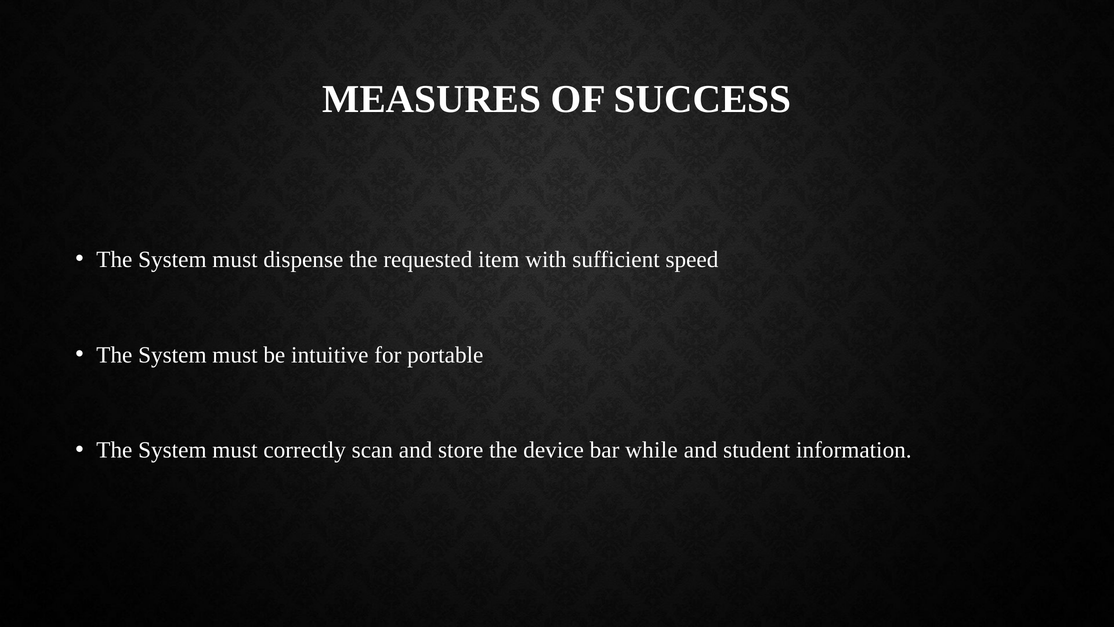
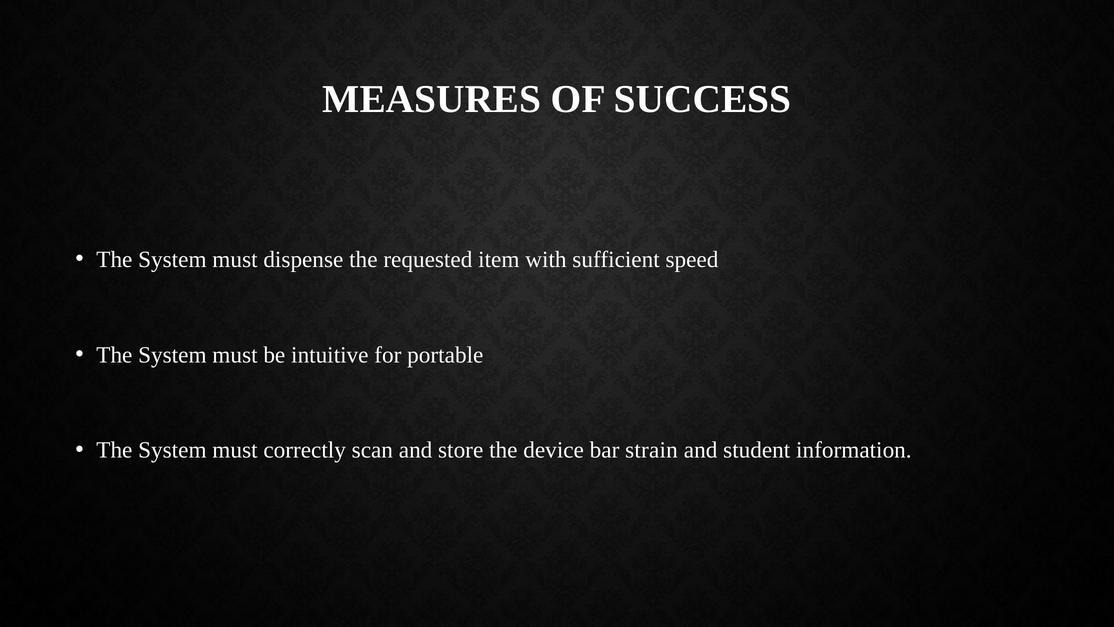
while: while -> strain
